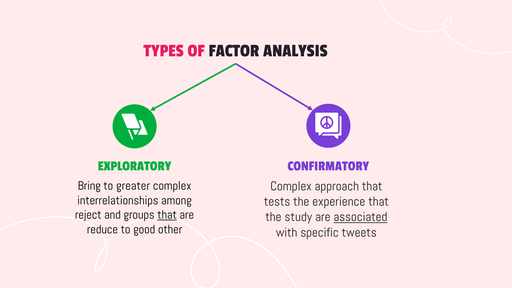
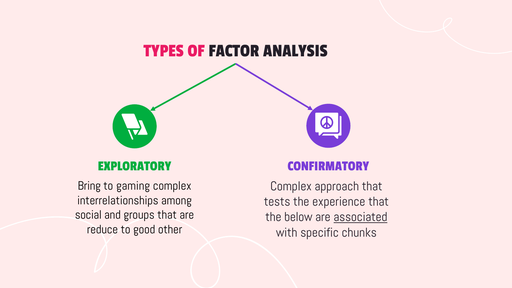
greater: greater -> gaming
reject: reject -> social
that at (167, 215) underline: present -> none
study: study -> below
tweets: tweets -> chunks
